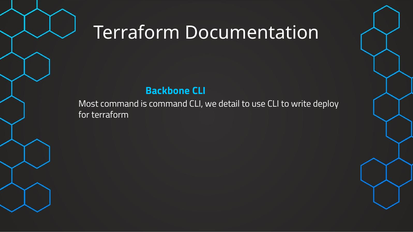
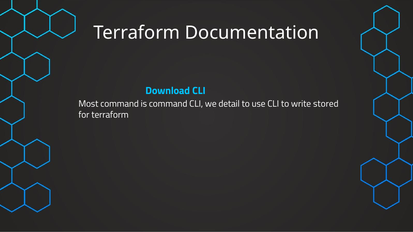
Backbone: Backbone -> Download
deploy: deploy -> stored
